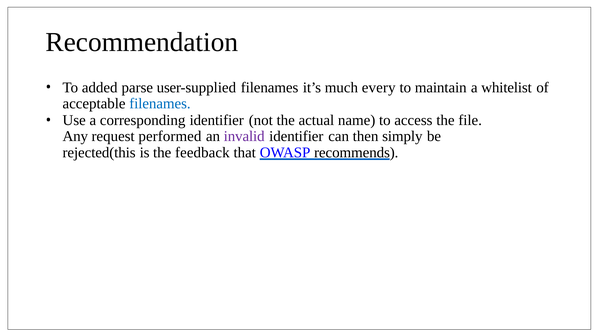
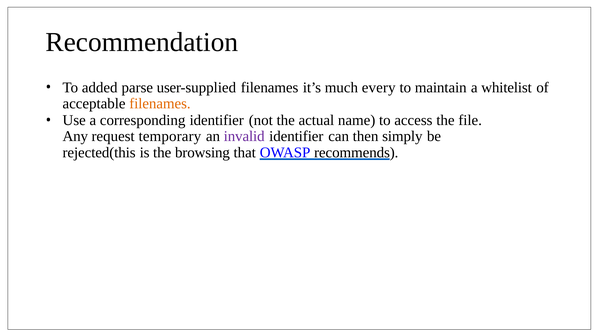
filenames at (160, 104) colour: blue -> orange
performed: performed -> temporary
feedback: feedback -> browsing
